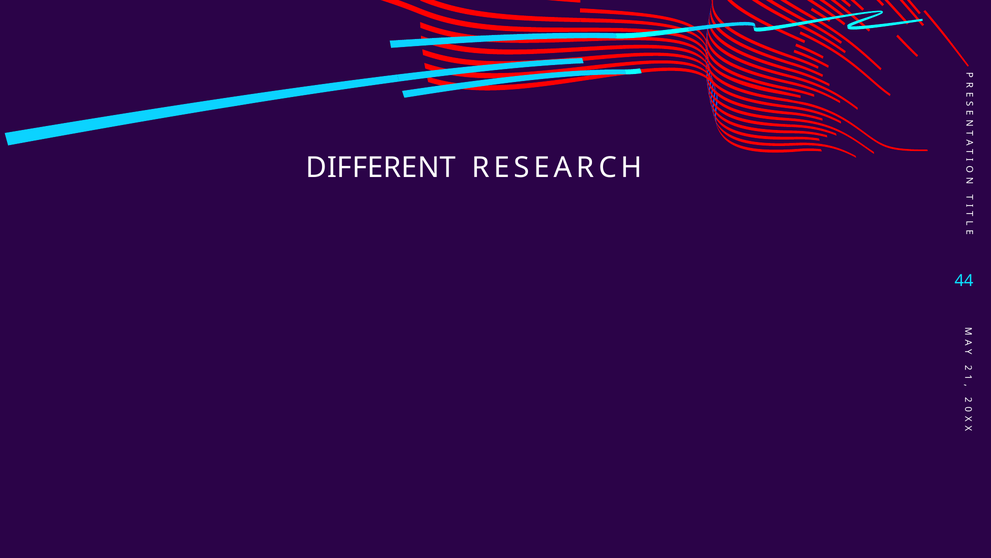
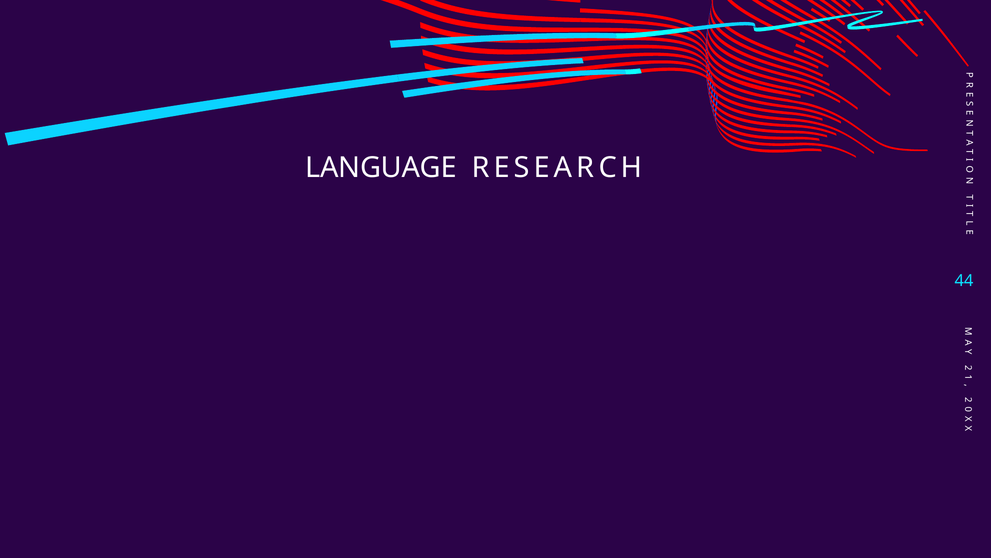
DIFFERENT: DIFFERENT -> LANGUAGE
